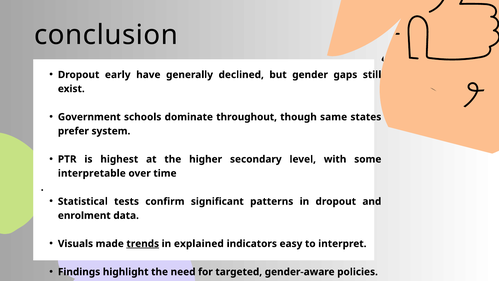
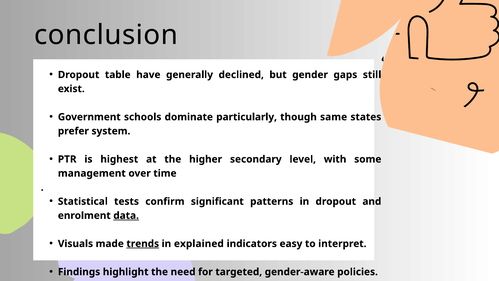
early: early -> table
throughout: throughout -> particularly
interpretable: interpretable -> management
data underline: none -> present
